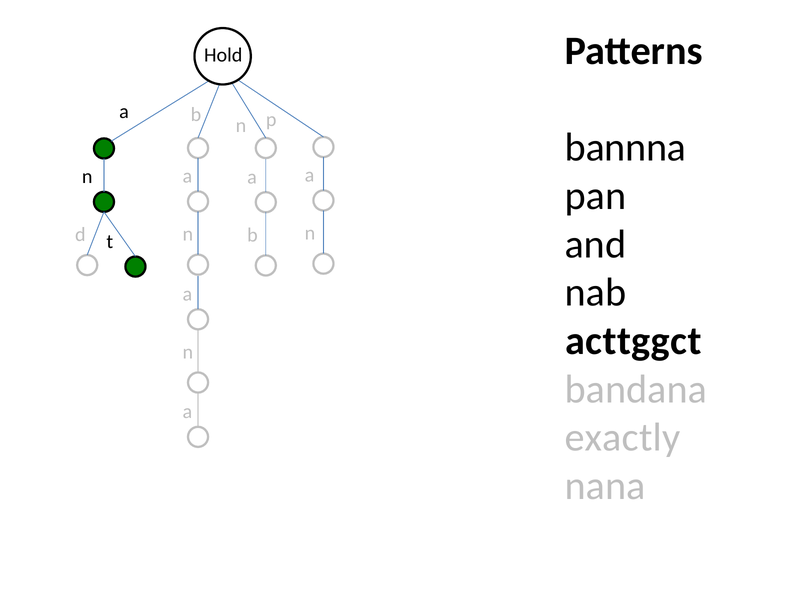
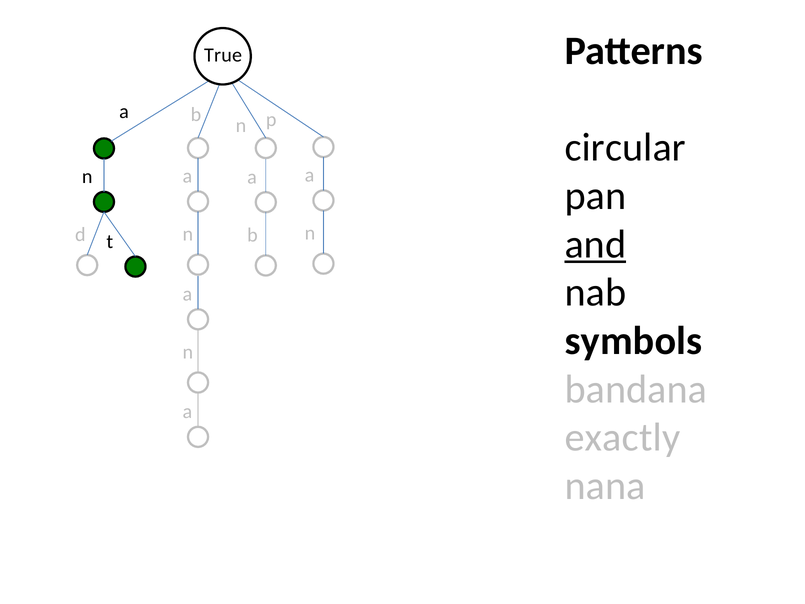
Hold: Hold -> True
bannna: bannna -> circular
and underline: none -> present
acttggct: acttggct -> symbols
